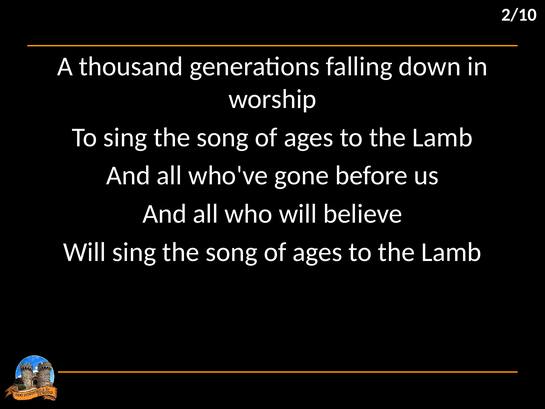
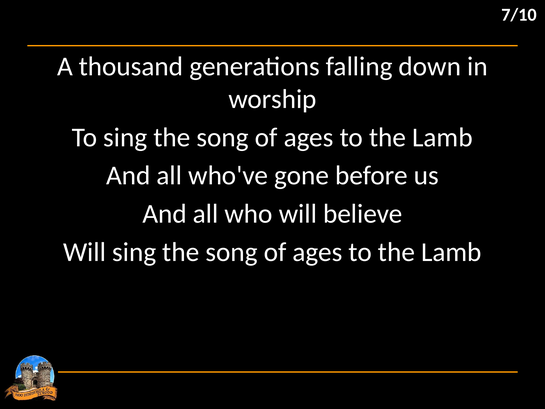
2/10: 2/10 -> 7/10
